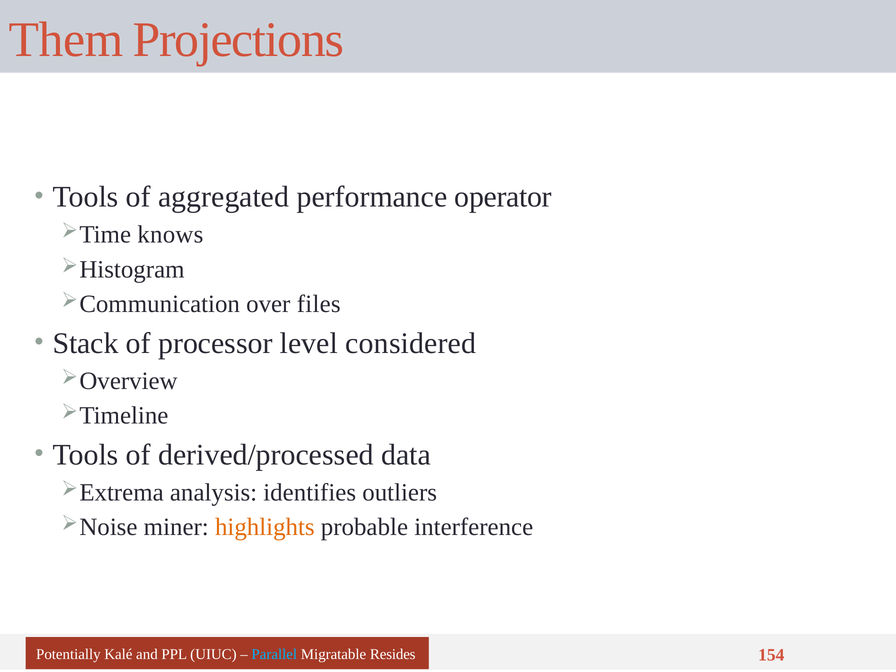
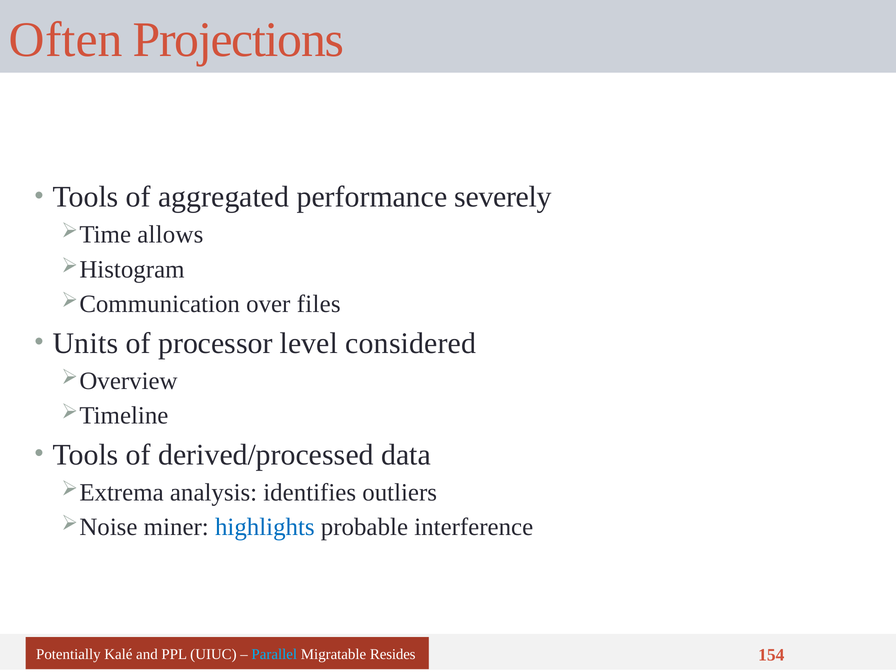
Them: Them -> Often
operator: operator -> severely
knows: knows -> allows
Stack: Stack -> Units
highlights colour: orange -> blue
